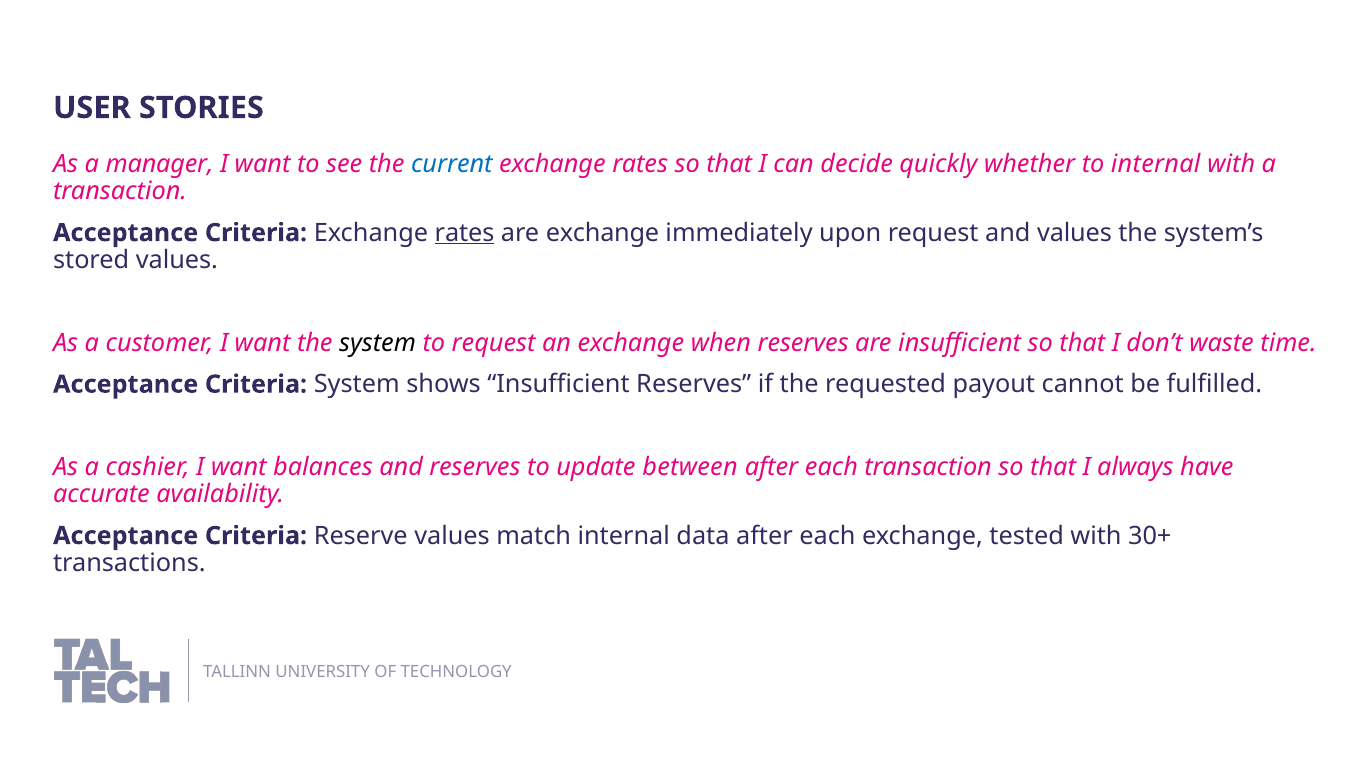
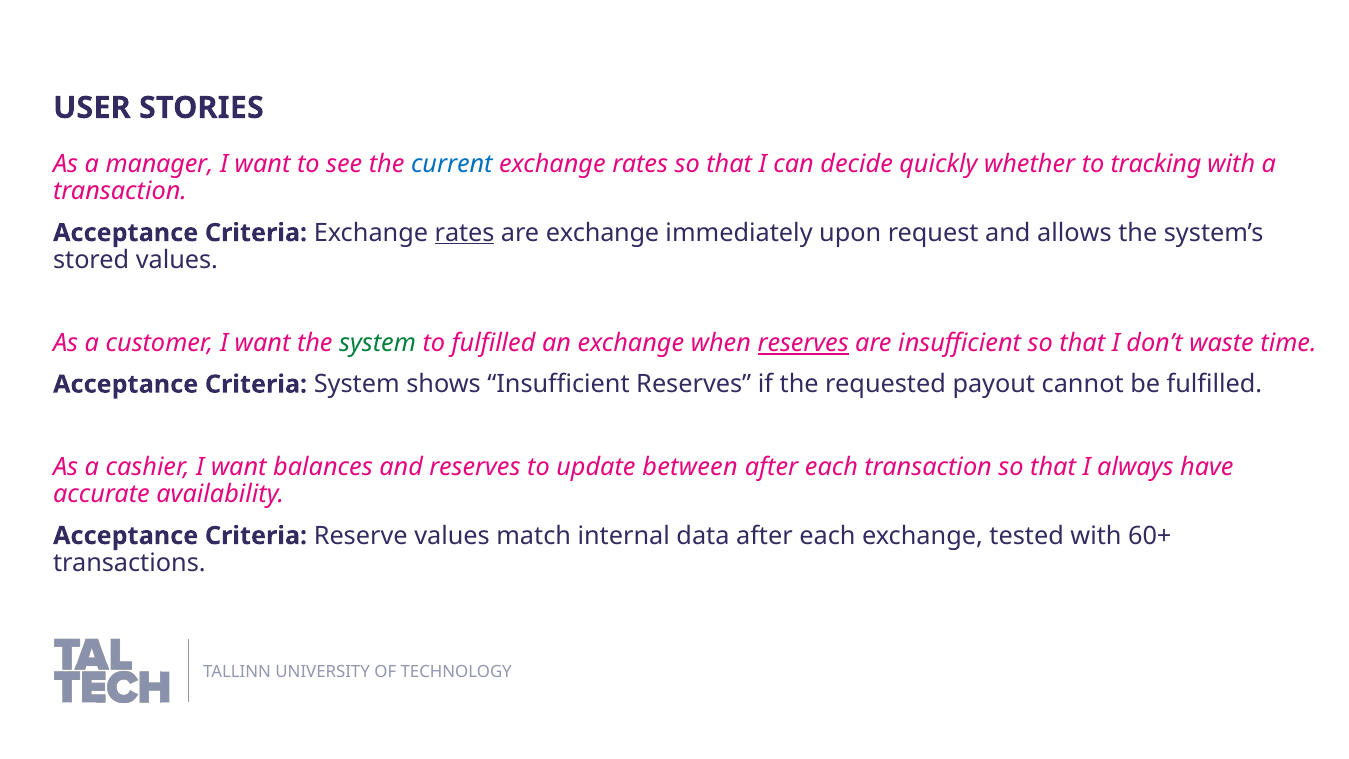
to internal: internal -> tracking
and values: values -> allows
system at (378, 343) colour: black -> green
to request: request -> fulfilled
reserves at (803, 343) underline: none -> present
30+: 30+ -> 60+
